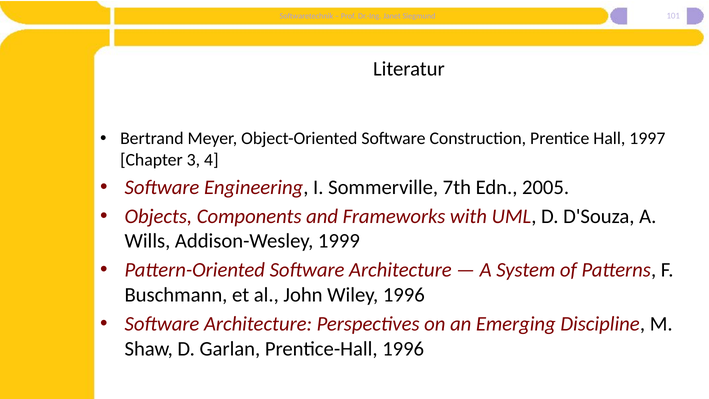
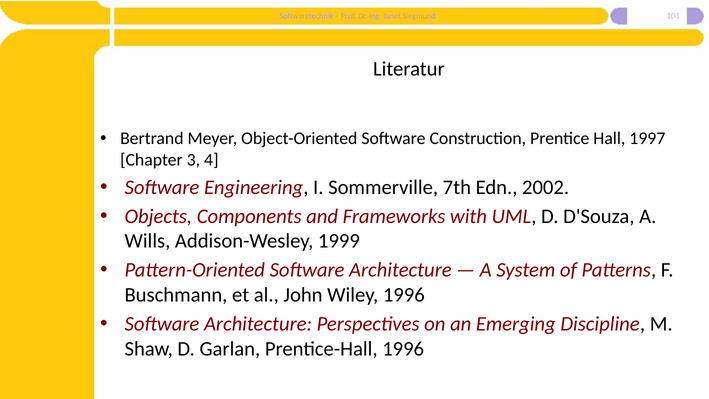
2005: 2005 -> 2002
